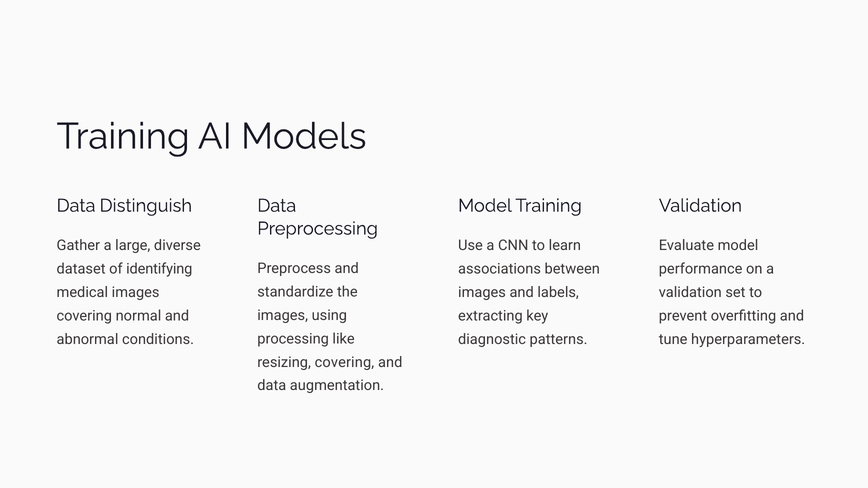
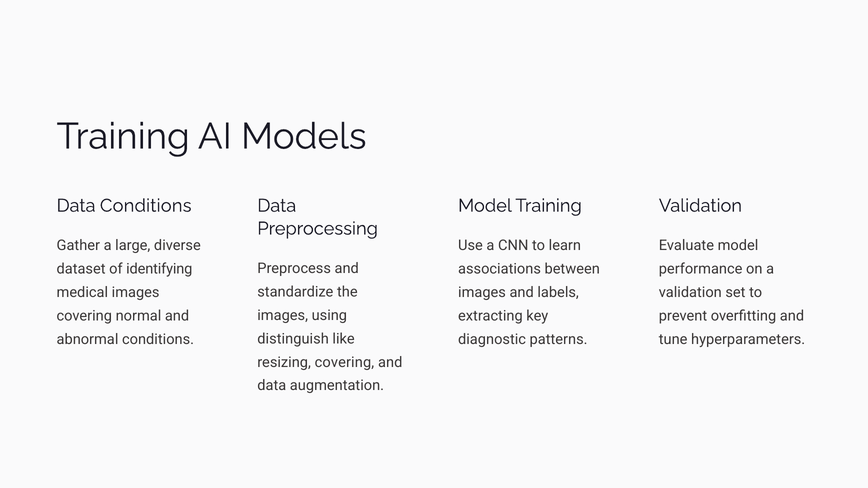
Data Distinguish: Distinguish -> Conditions
processing: processing -> distinguish
